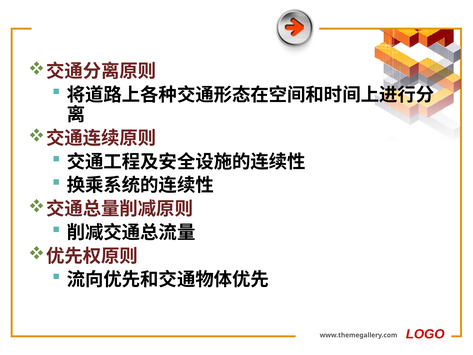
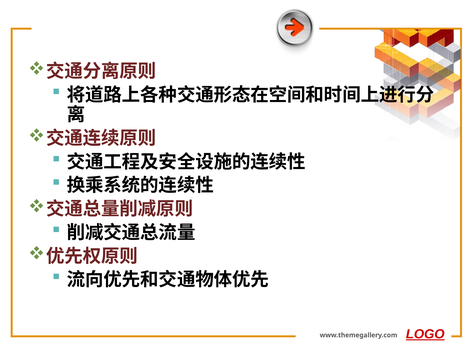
LOGO underline: none -> present
